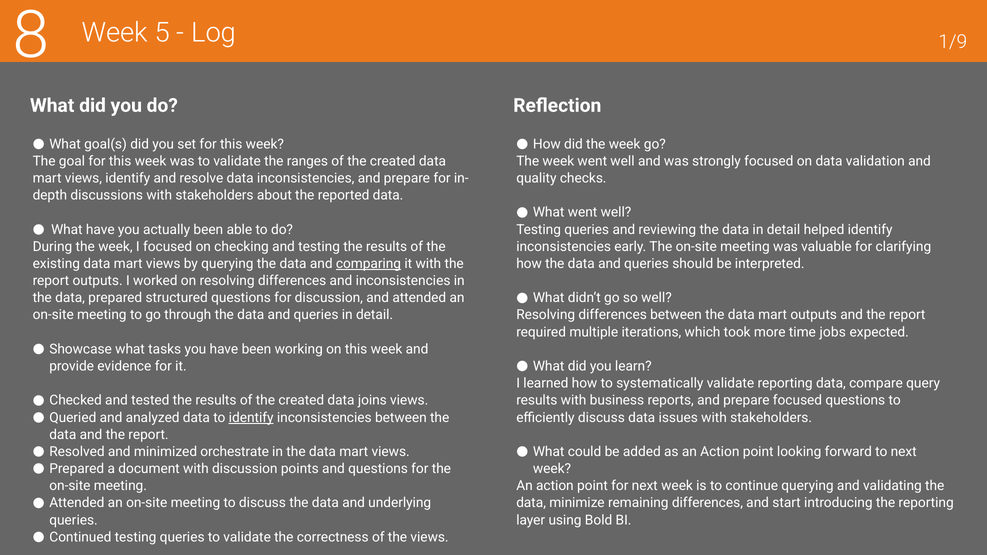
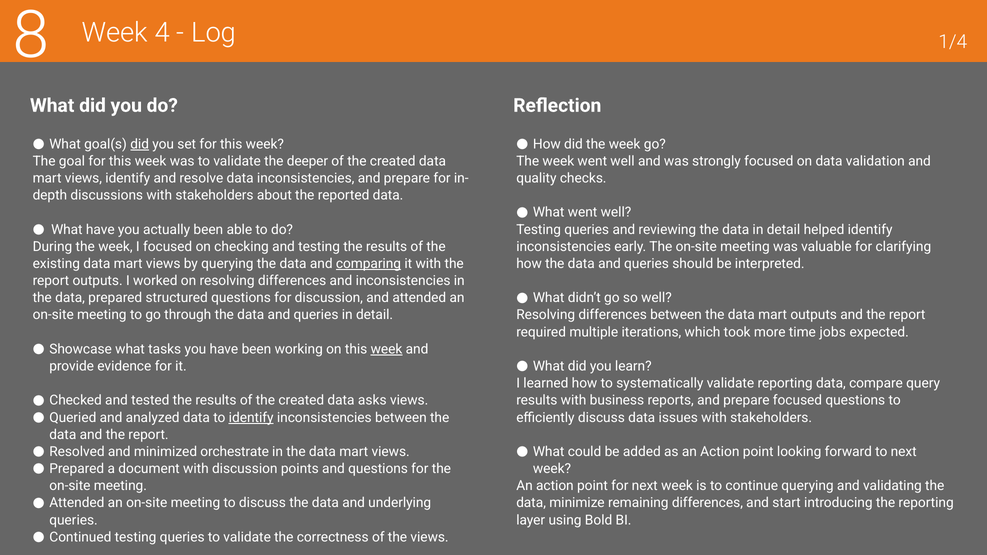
5: 5 -> 4
1/9: 1/9 -> 1/4
did at (140, 144) underline: none -> present
ranges: ranges -> deeper
week at (387, 349) underline: none -> present
joins: joins -> asks
